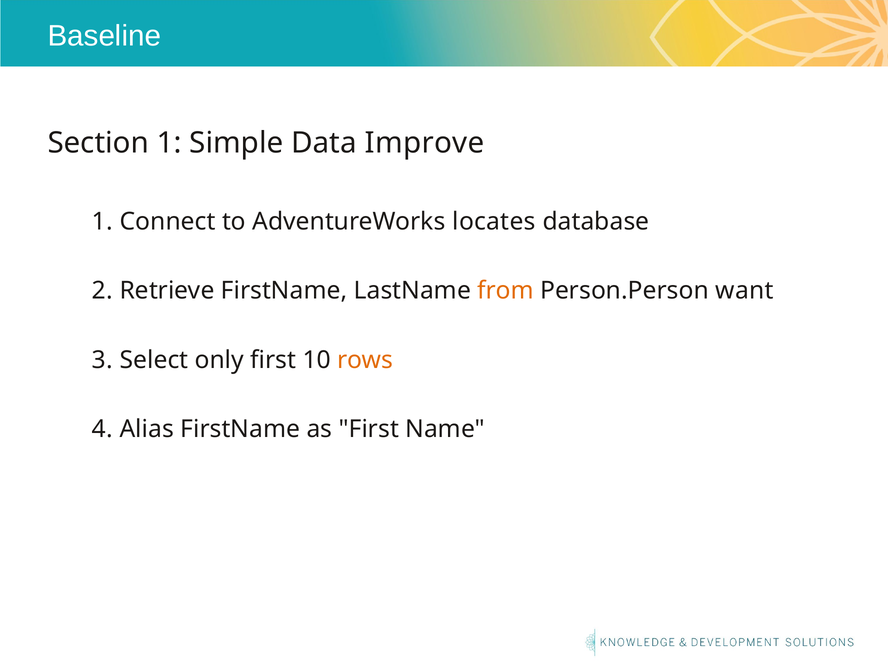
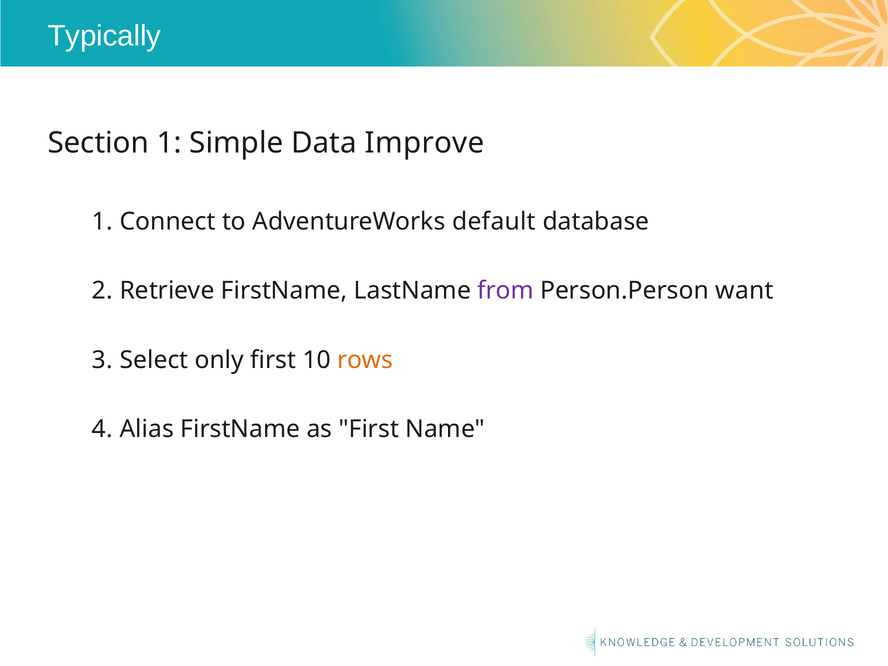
Baseline: Baseline -> Typically
locates: locates -> default
from colour: orange -> purple
